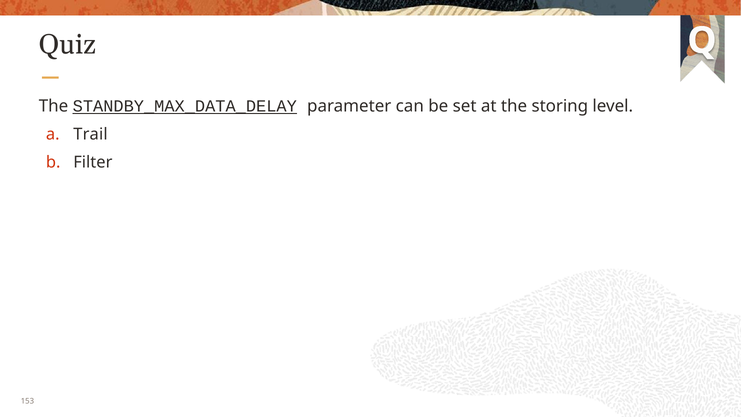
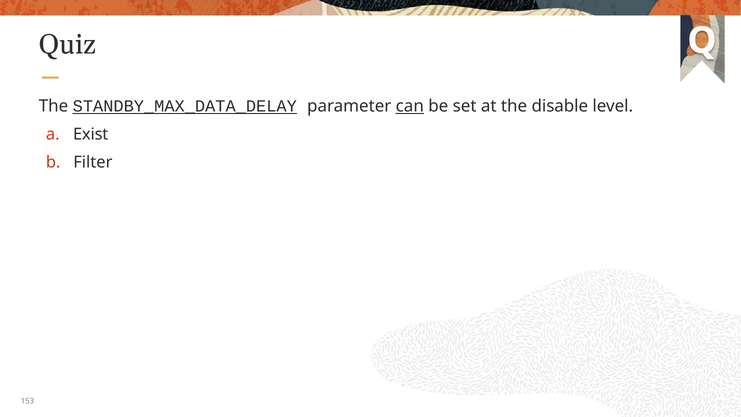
can underline: none -> present
storing: storing -> disable
Trail: Trail -> Exist
